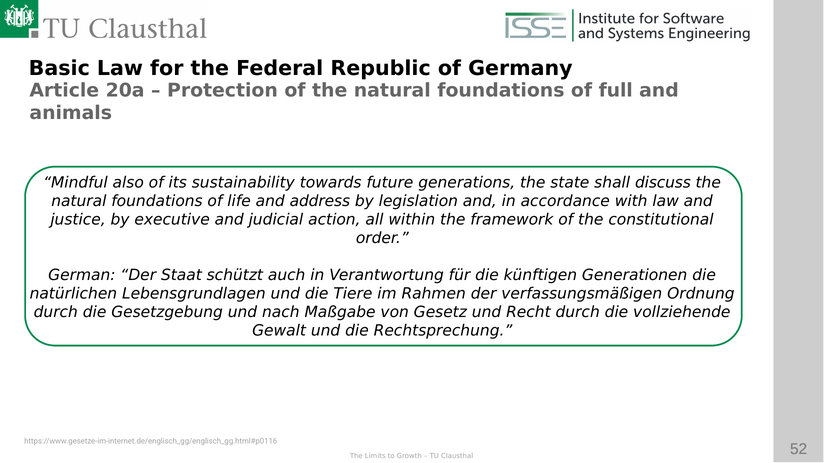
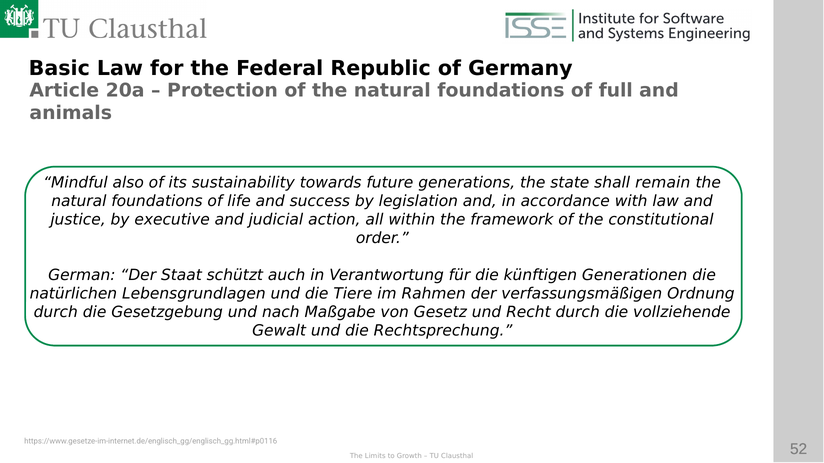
discuss: discuss -> remain
address: address -> success
